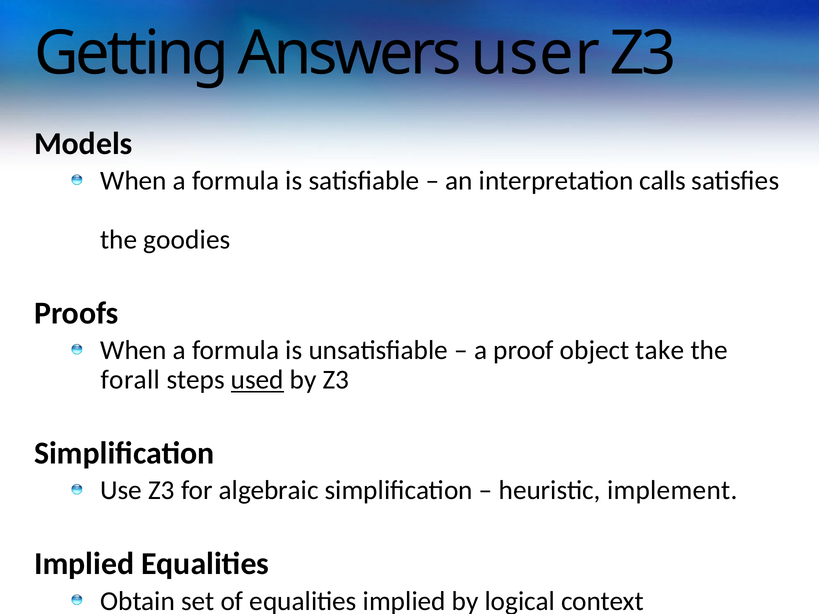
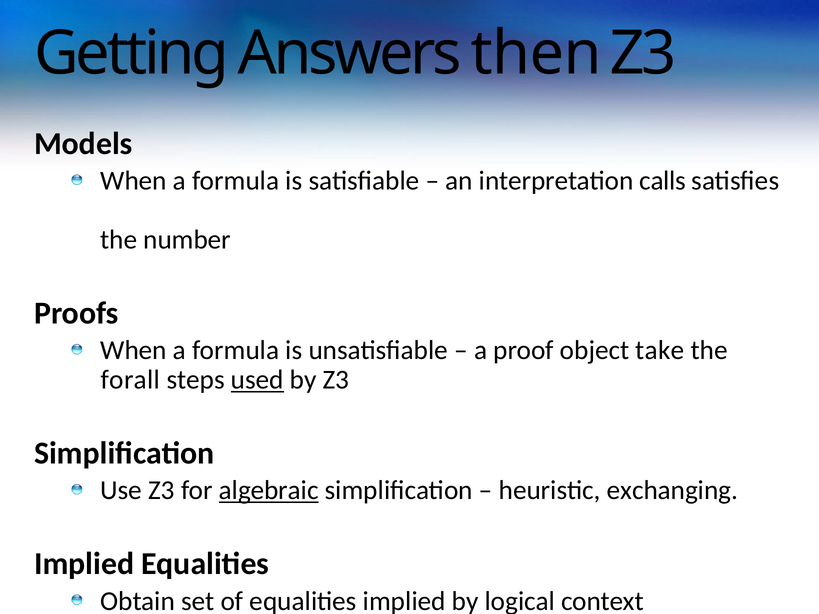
user: user -> then
goodies: goodies -> number
algebraic underline: none -> present
implement: implement -> exchanging
